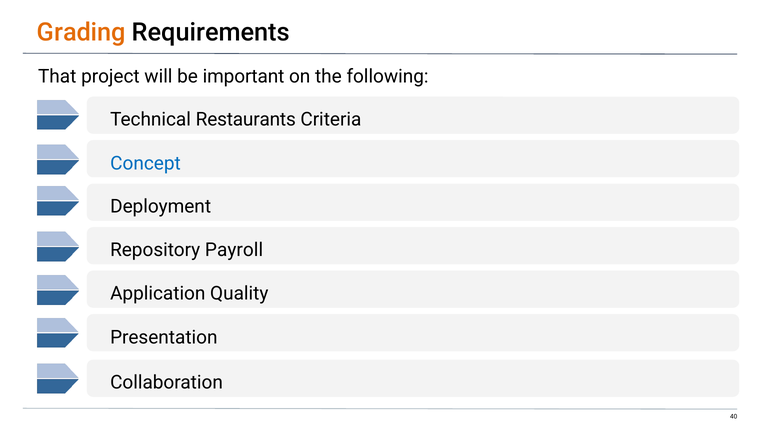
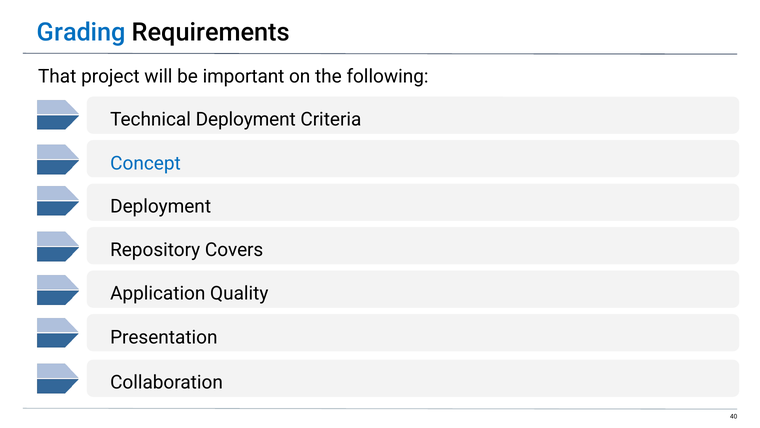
Grading colour: orange -> blue
Technical Restaurants: Restaurants -> Deployment
Payroll: Payroll -> Covers
